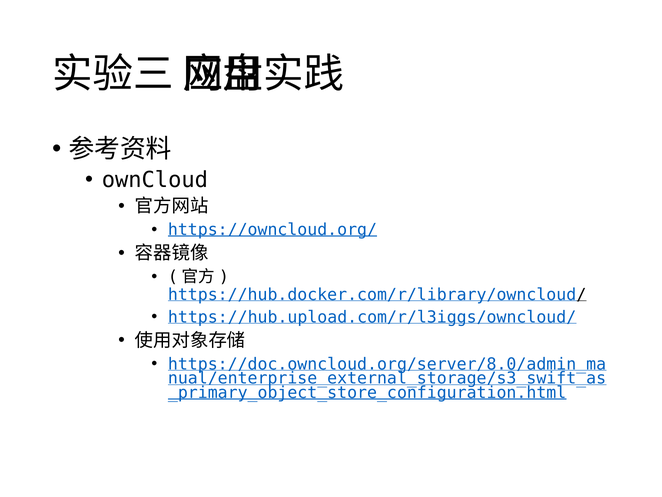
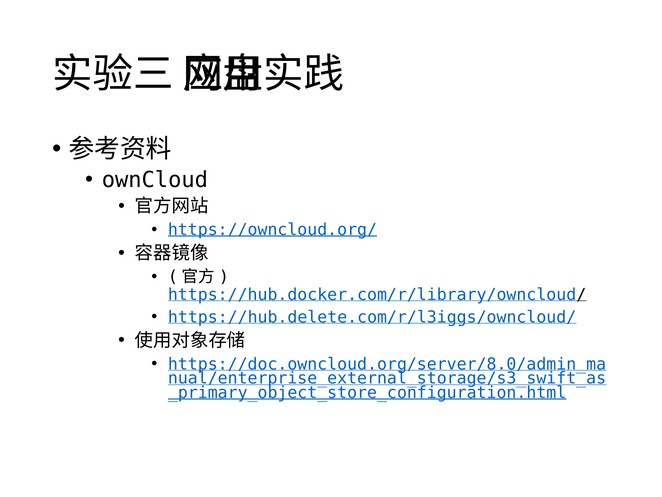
https://hub.upload.com/r/l3iggs/owncloud/: https://hub.upload.com/r/l3iggs/owncloud/ -> https://hub.delete.com/r/l3iggs/owncloud/
